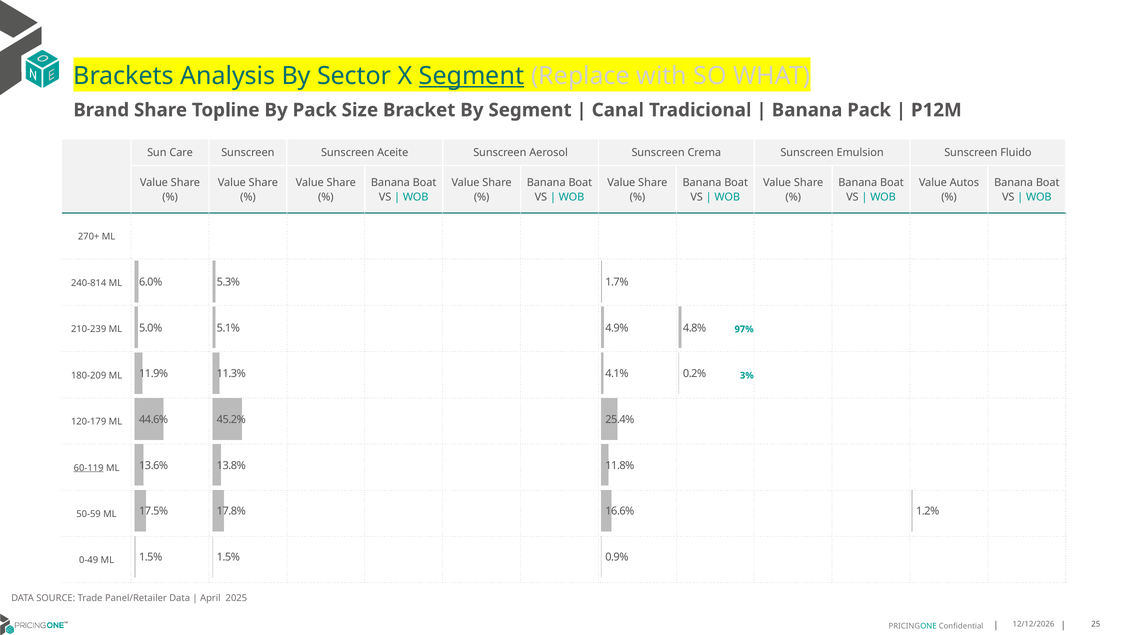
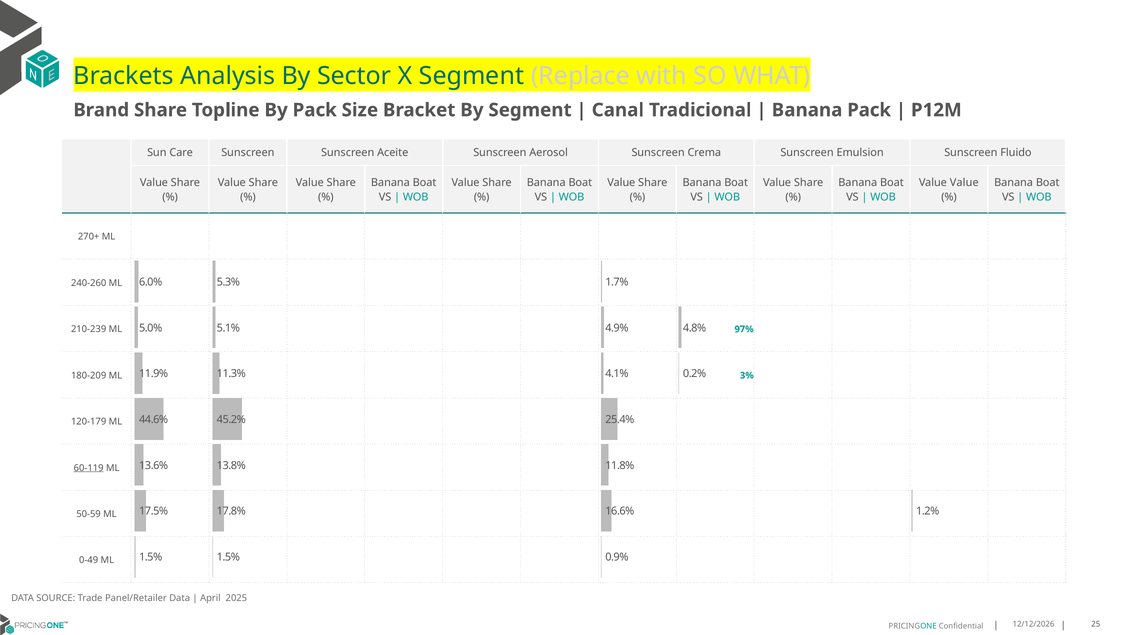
Segment at (471, 76) underline: present -> none
Value Autos: Autos -> Value
240-814: 240-814 -> 240-260
